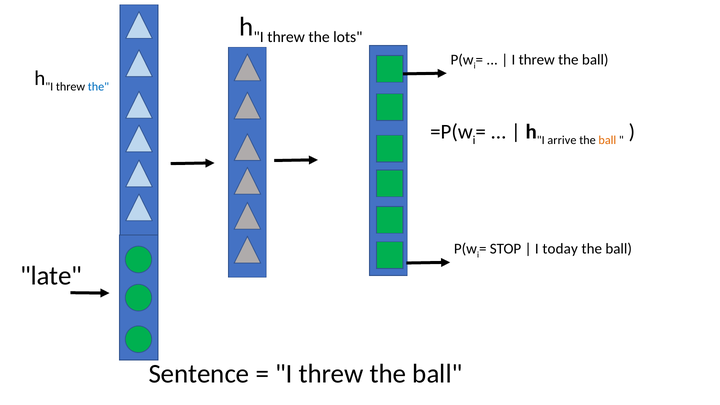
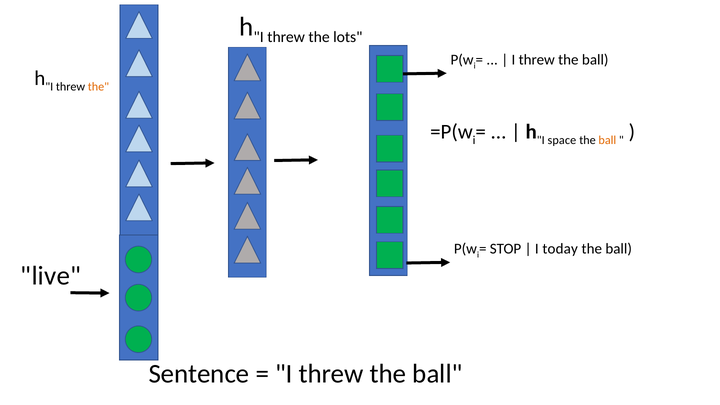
the at (98, 87) colour: blue -> orange
arrive: arrive -> space
late: late -> live
